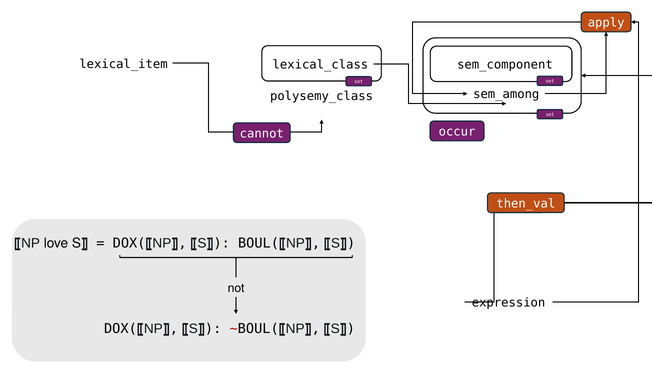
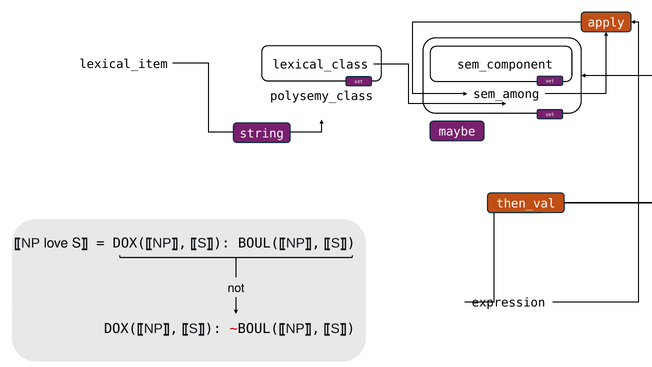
occur: occur -> maybe
cannot: cannot -> string
